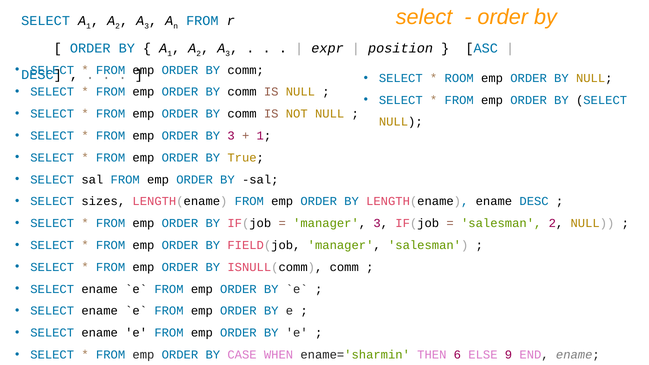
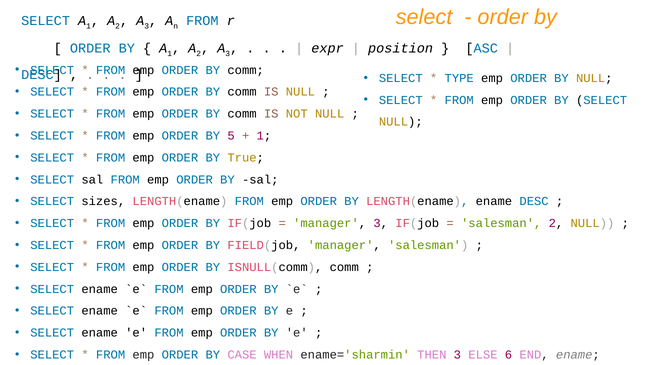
ROOM: ROOM -> TYPE
BY 3: 3 -> 5
THEN 6: 6 -> 3
9: 9 -> 6
